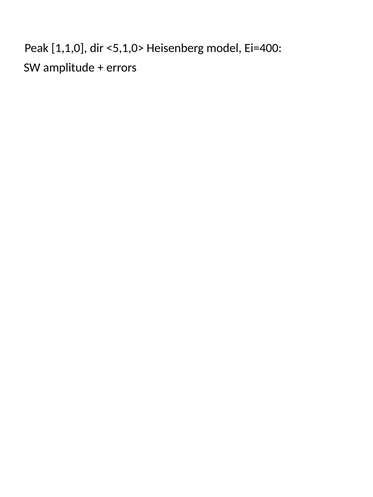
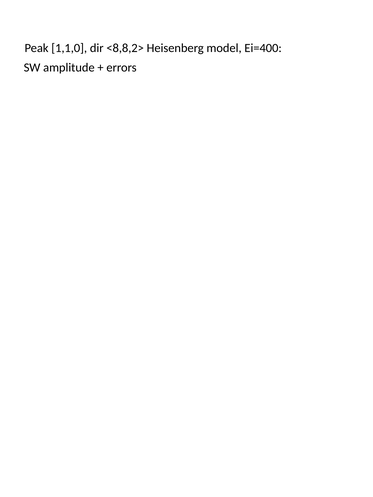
<5,1,0>: <5,1,0> -> <8,8,2>
